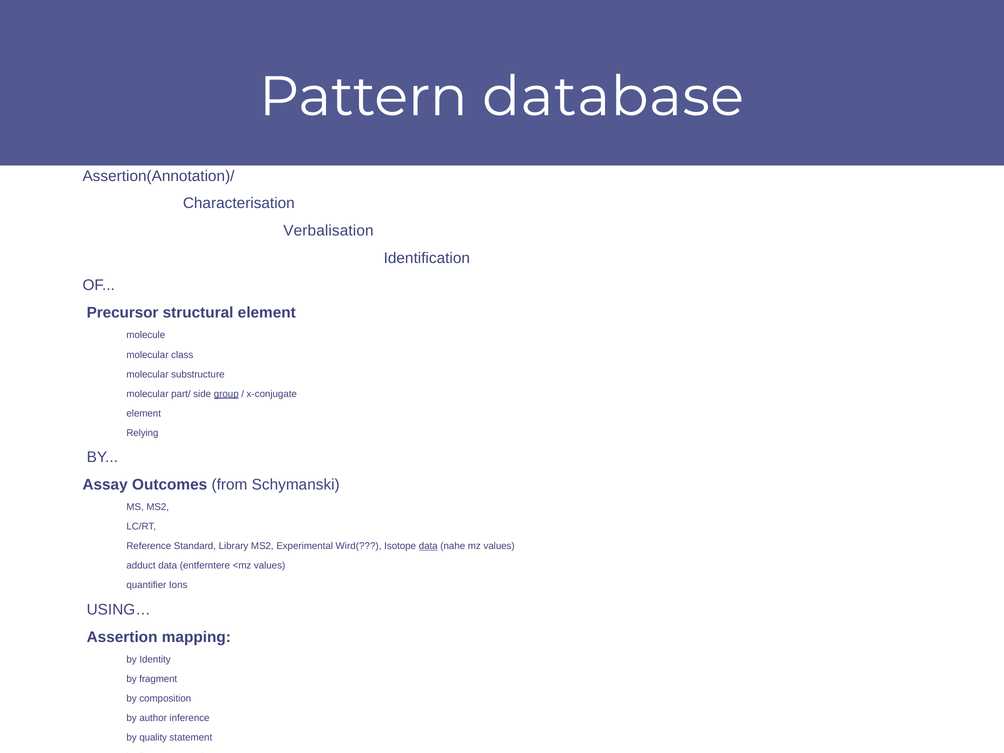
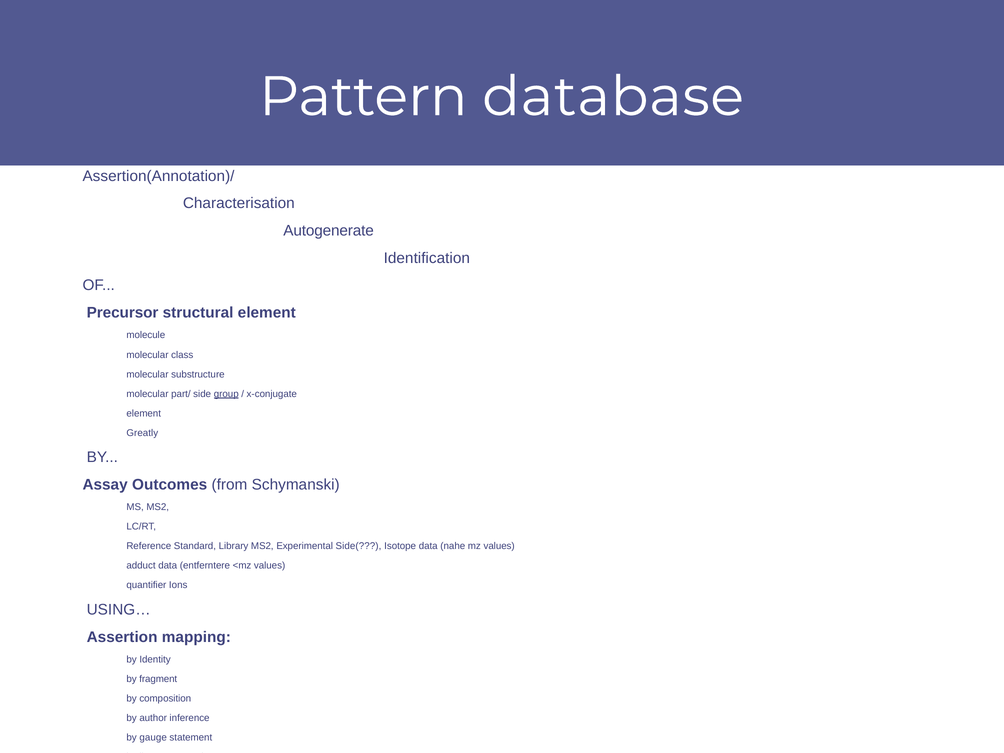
Verbalisation: Verbalisation -> Autogenerate
Relying: Relying -> Greatly
Wird(: Wird( -> Side(
data at (428, 546) underline: present -> none
quality: quality -> gauge
